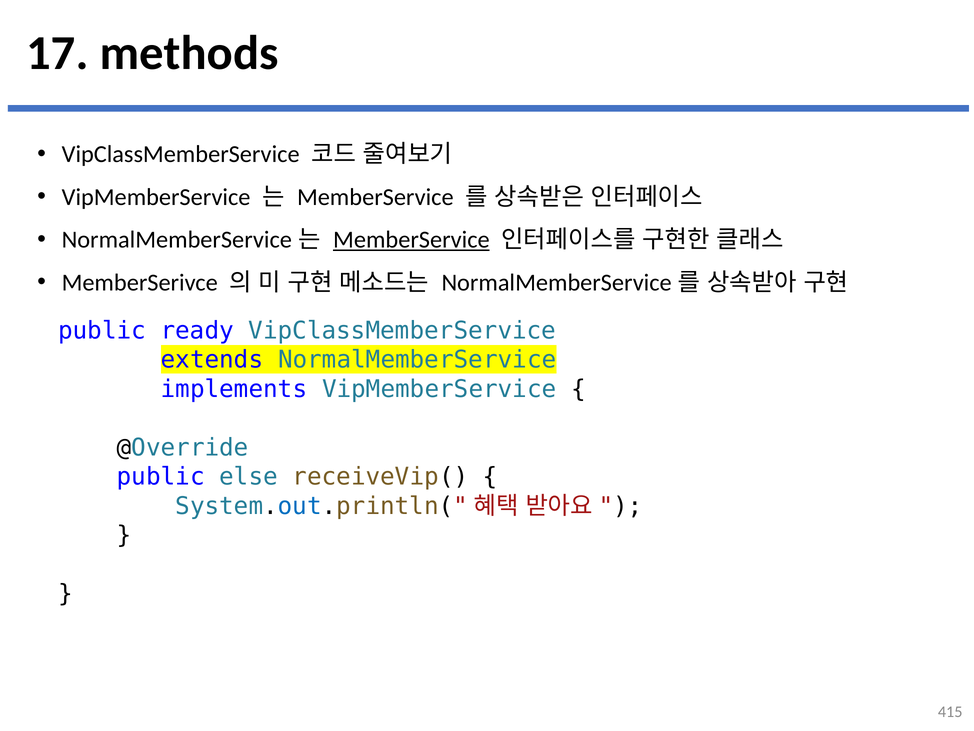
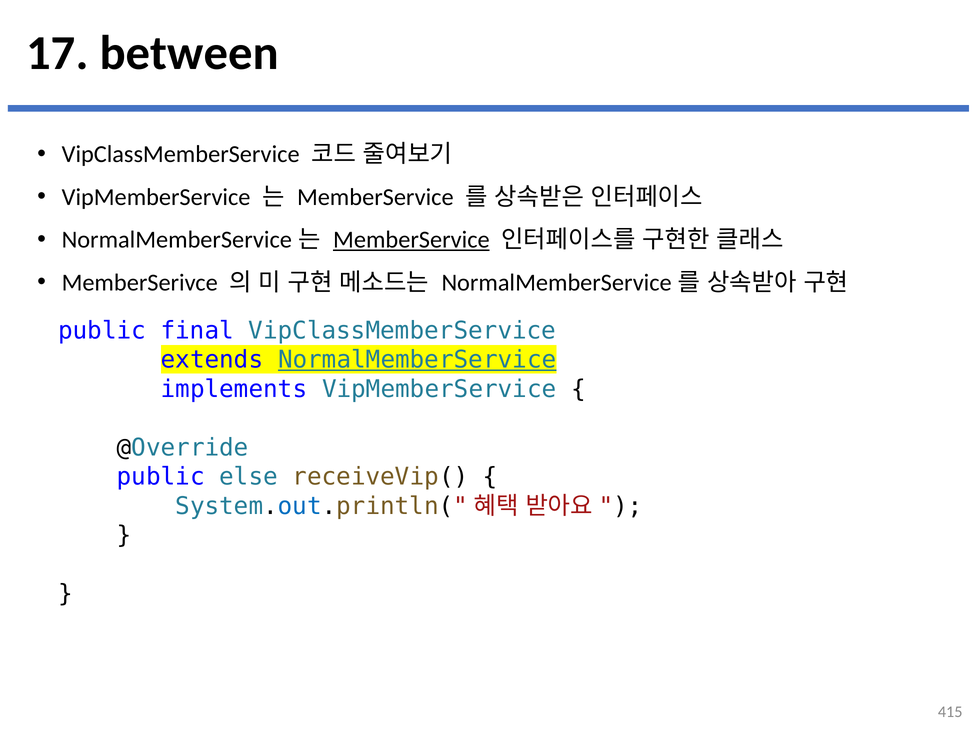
methods: methods -> between
ready: ready -> final
NormalMemberService at (417, 360) underline: none -> present
